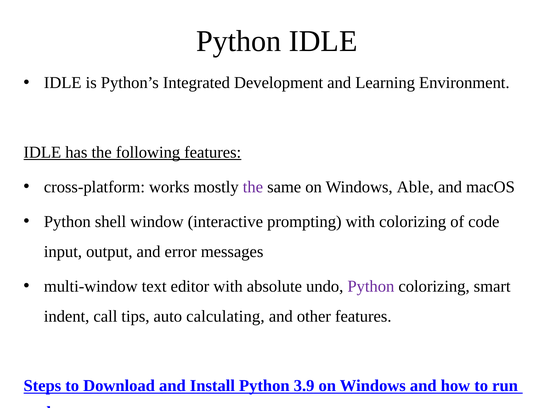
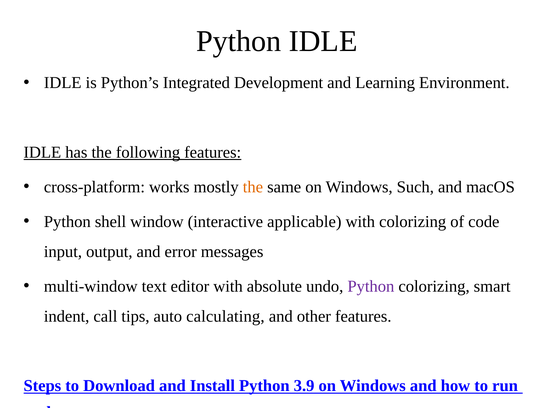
the at (253, 187) colour: purple -> orange
Able: Able -> Such
prompting: prompting -> applicable
